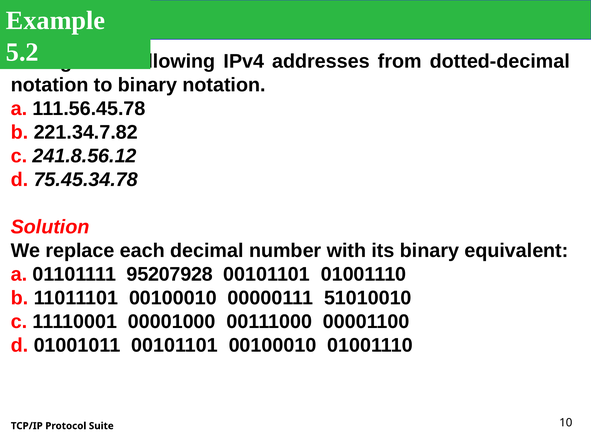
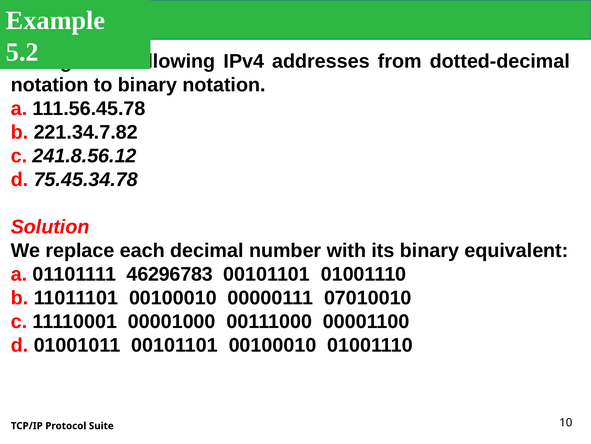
95207928: 95207928 -> 46296783
51010010: 51010010 -> 07010010
